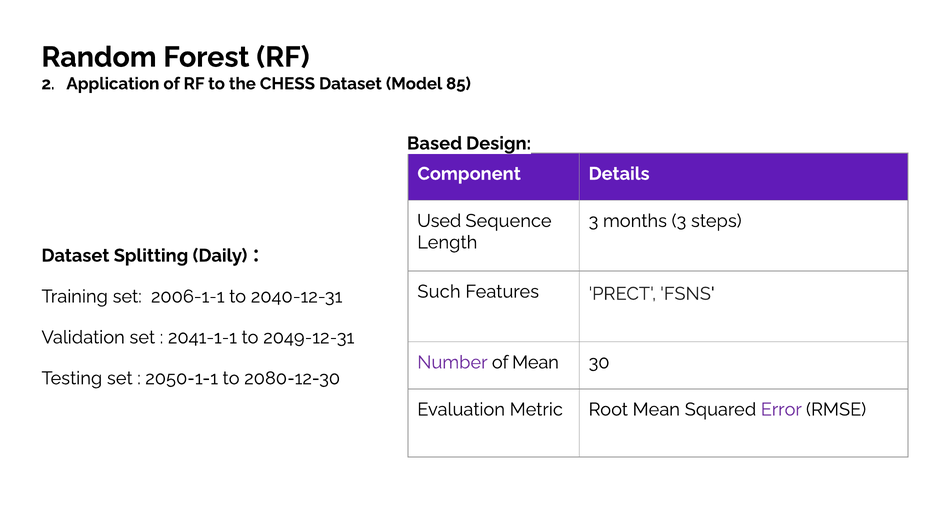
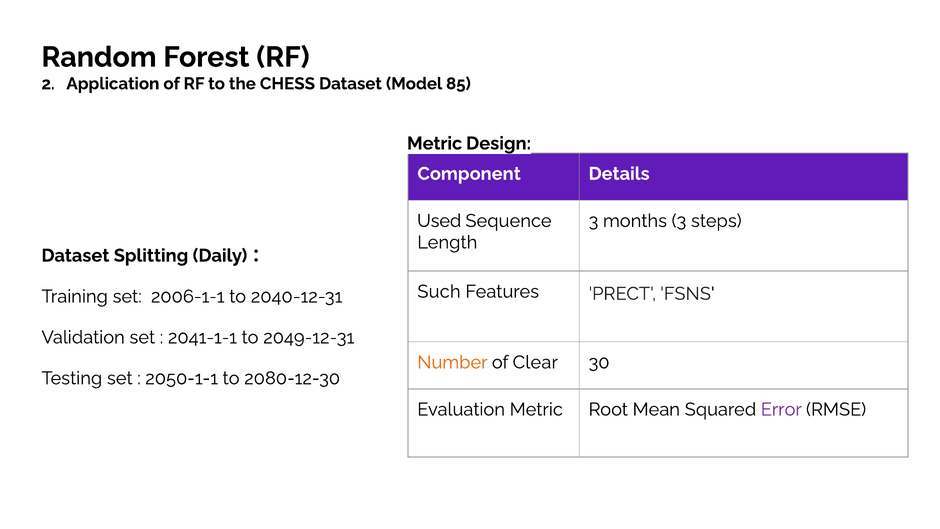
Based at (434, 143): Based -> Metric
Number colour: purple -> orange
of Mean: Mean -> Clear
